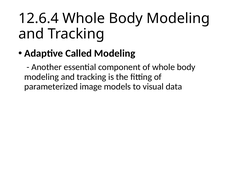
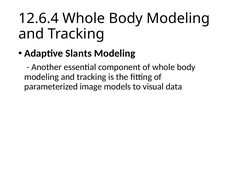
Called: Called -> Slants
